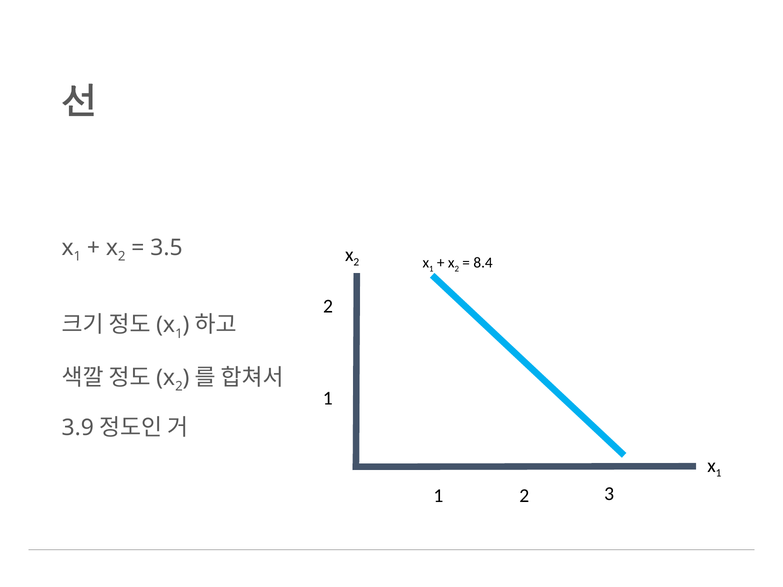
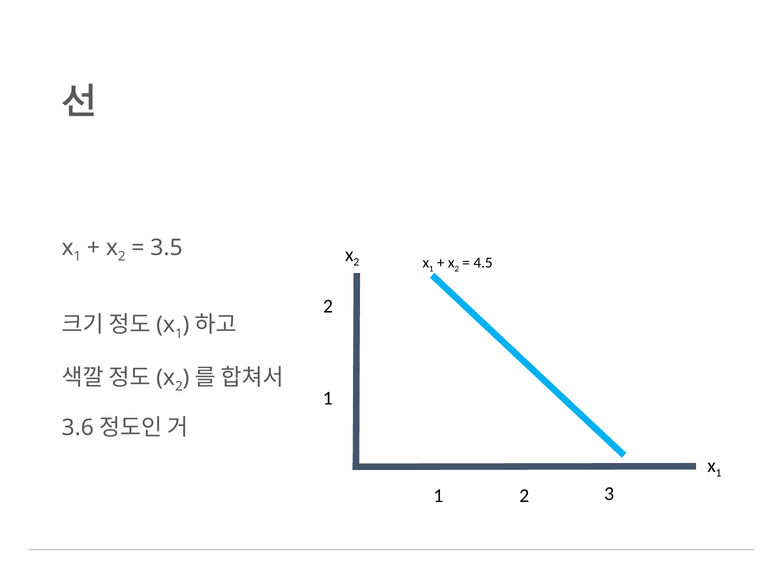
8.4: 8.4 -> 4.5
3.9: 3.9 -> 3.6
